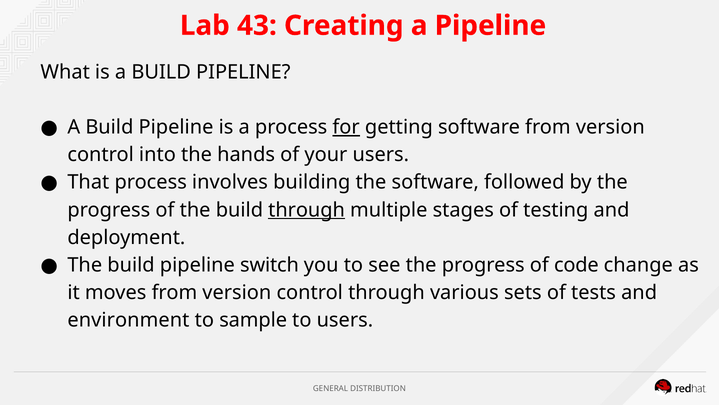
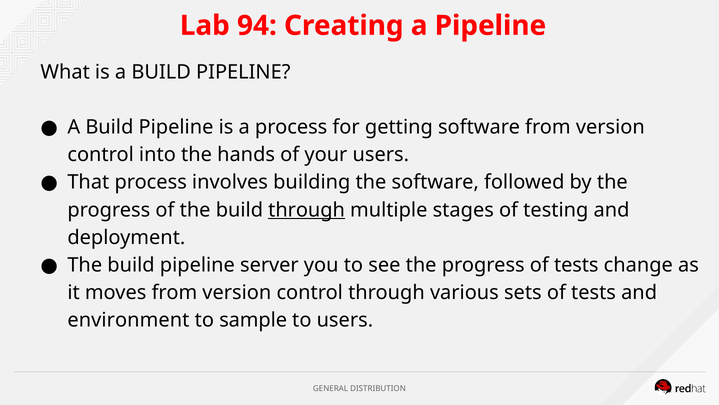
43: 43 -> 94
for underline: present -> none
switch: switch -> server
progress of code: code -> tests
